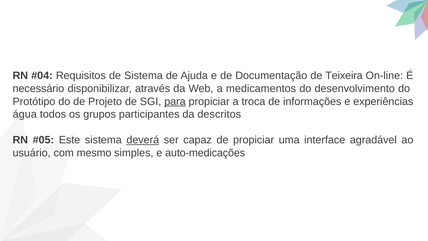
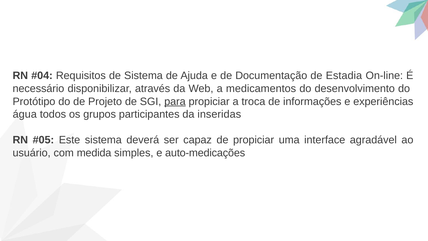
Teixeira: Teixeira -> Estadia
descritos: descritos -> inseridas
deverá underline: present -> none
mesmo: mesmo -> medida
